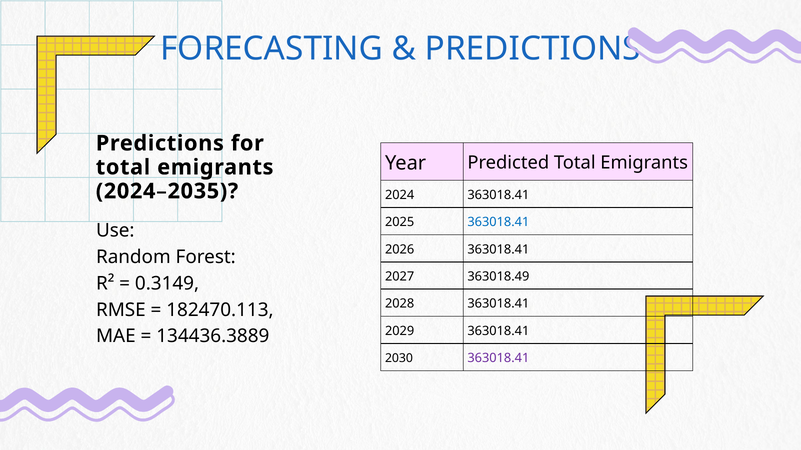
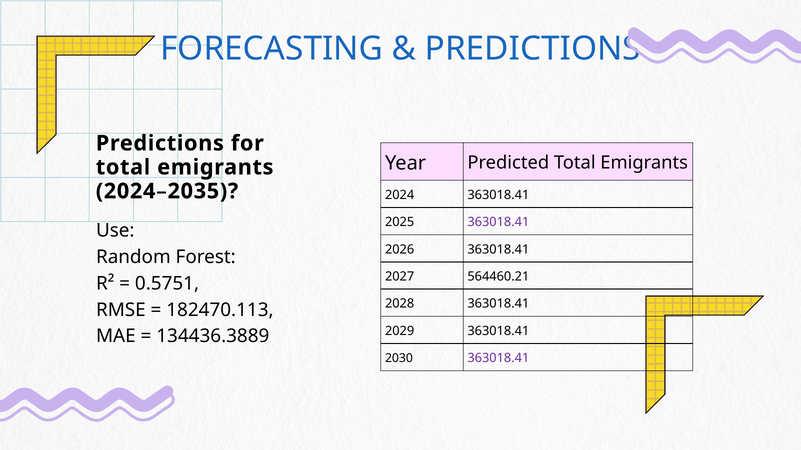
363018.41 at (498, 222) colour: blue -> purple
363018.49: 363018.49 -> 564460.21
0.3149: 0.3149 -> 0.5751
